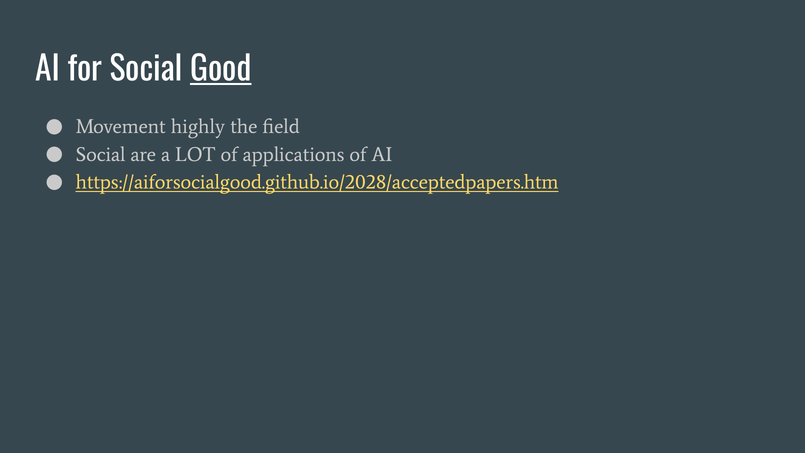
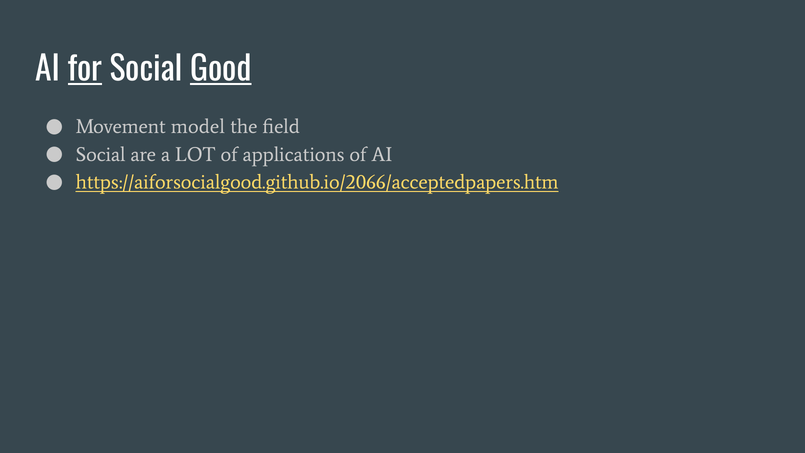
for underline: none -> present
highly: highly -> model
https://aiforsocialgood.github.io/2028/acceptedpapers.htm: https://aiforsocialgood.github.io/2028/acceptedpapers.htm -> https://aiforsocialgood.github.io/2066/acceptedpapers.htm
